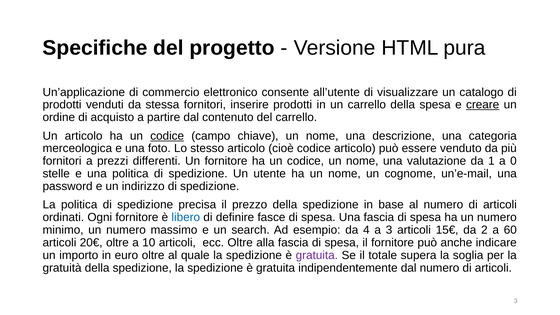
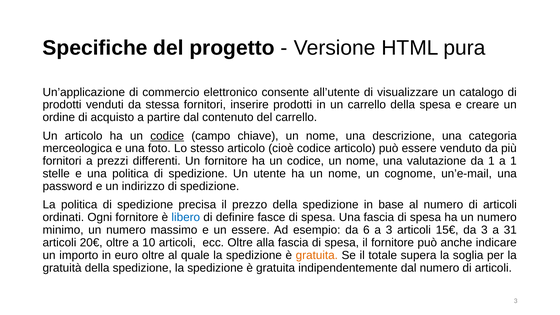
creare underline: present -> none
a 0: 0 -> 1
un search: search -> essere
4: 4 -> 6
da 2: 2 -> 3
60: 60 -> 31
gratuita at (317, 255) colour: purple -> orange
